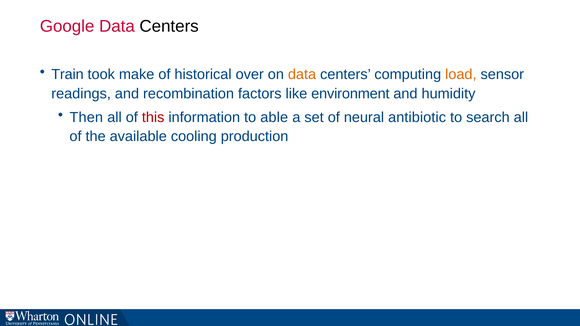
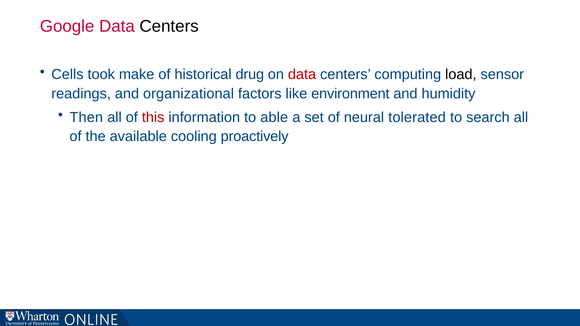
Train: Train -> Cells
over: over -> drug
data at (302, 75) colour: orange -> red
load colour: orange -> black
recombination: recombination -> organizational
antibiotic: antibiotic -> tolerated
production: production -> proactively
